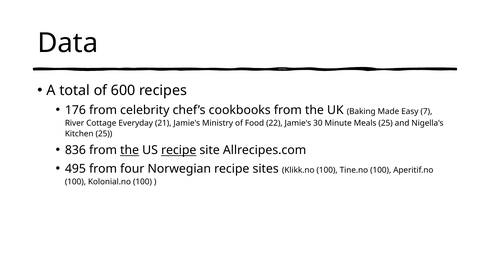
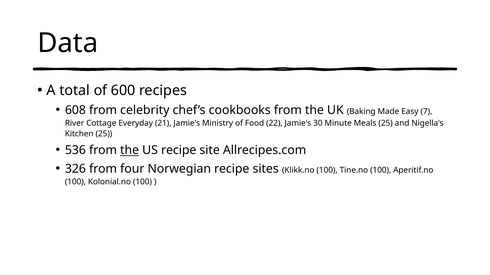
176: 176 -> 608
836: 836 -> 536
recipe at (179, 151) underline: present -> none
495: 495 -> 326
